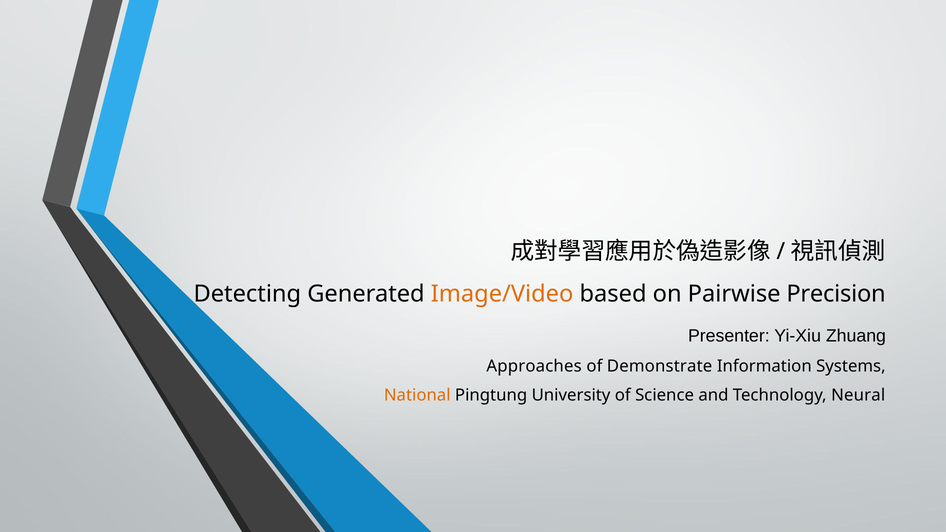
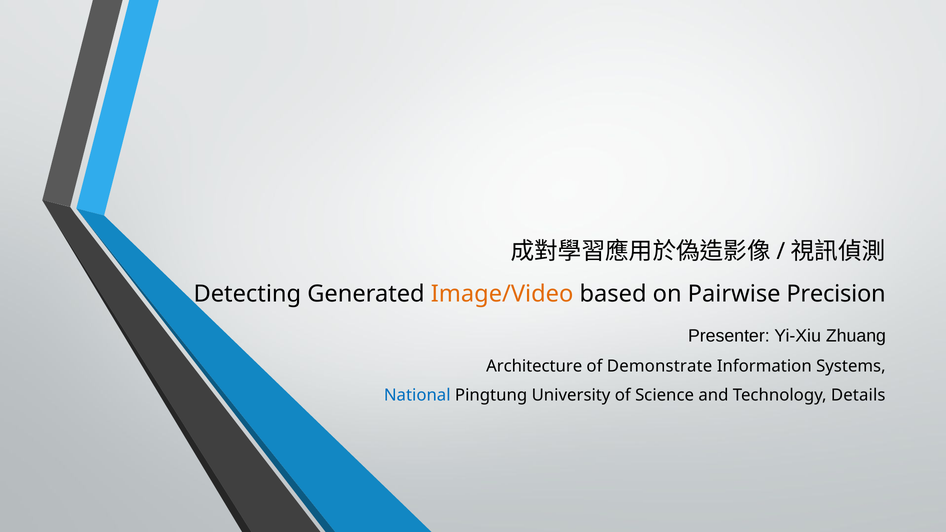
Approaches: Approaches -> Architecture
National colour: orange -> blue
Neural: Neural -> Details
